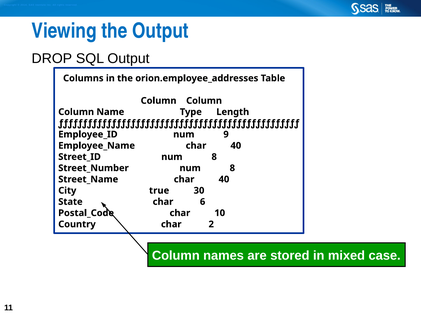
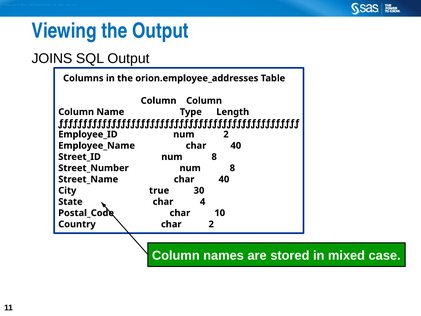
DROP: DROP -> JOINS
num 9: 9 -> 2
6: 6 -> 4
